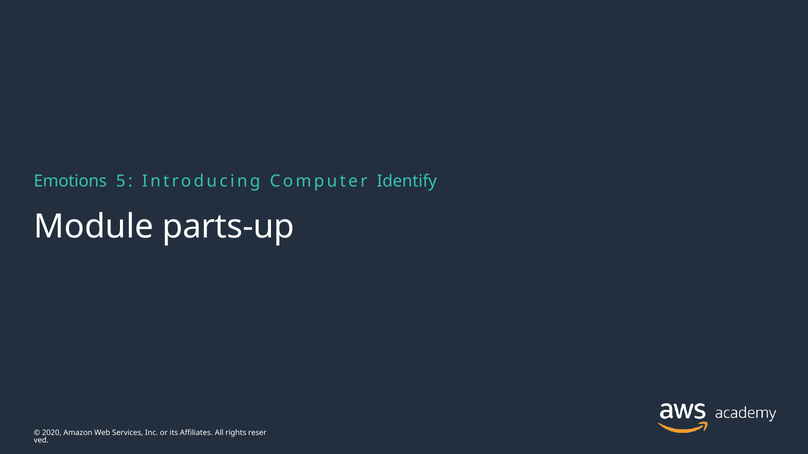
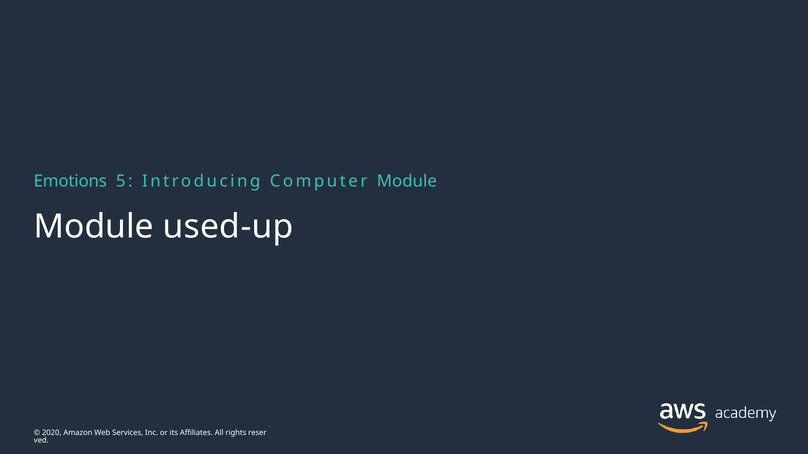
Computer Identify: Identify -> Module
parts-up: parts-up -> used-up
